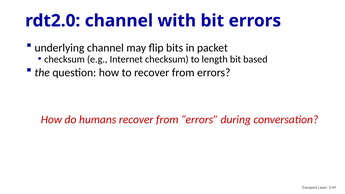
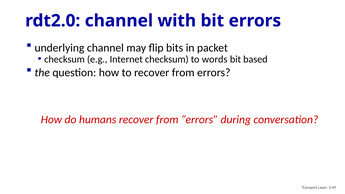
length: length -> words
